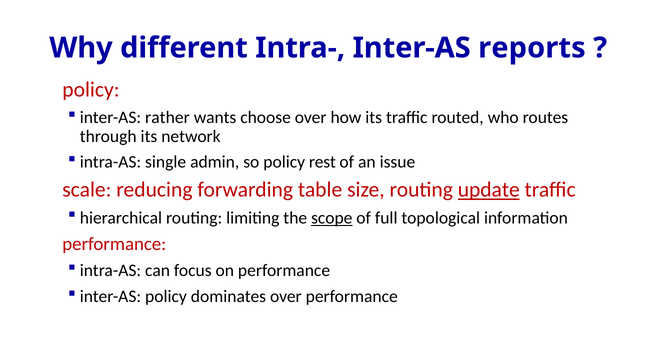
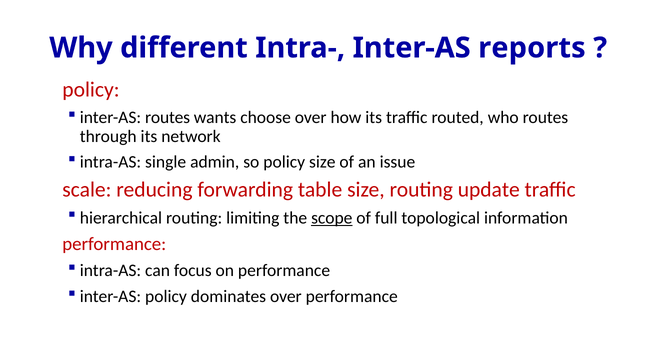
inter-AS rather: rather -> routes
policy rest: rest -> size
update underline: present -> none
